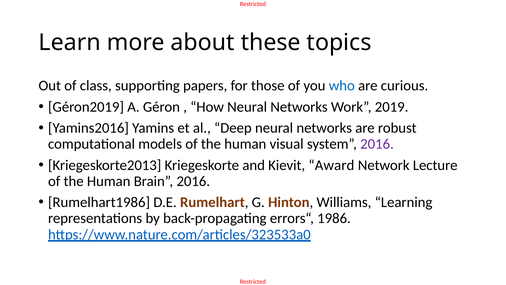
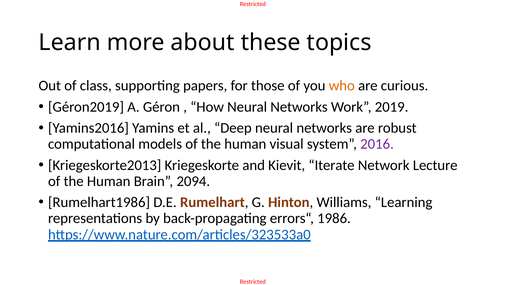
who colour: blue -> orange
Award: Award -> Iterate
Brain 2016: 2016 -> 2094
